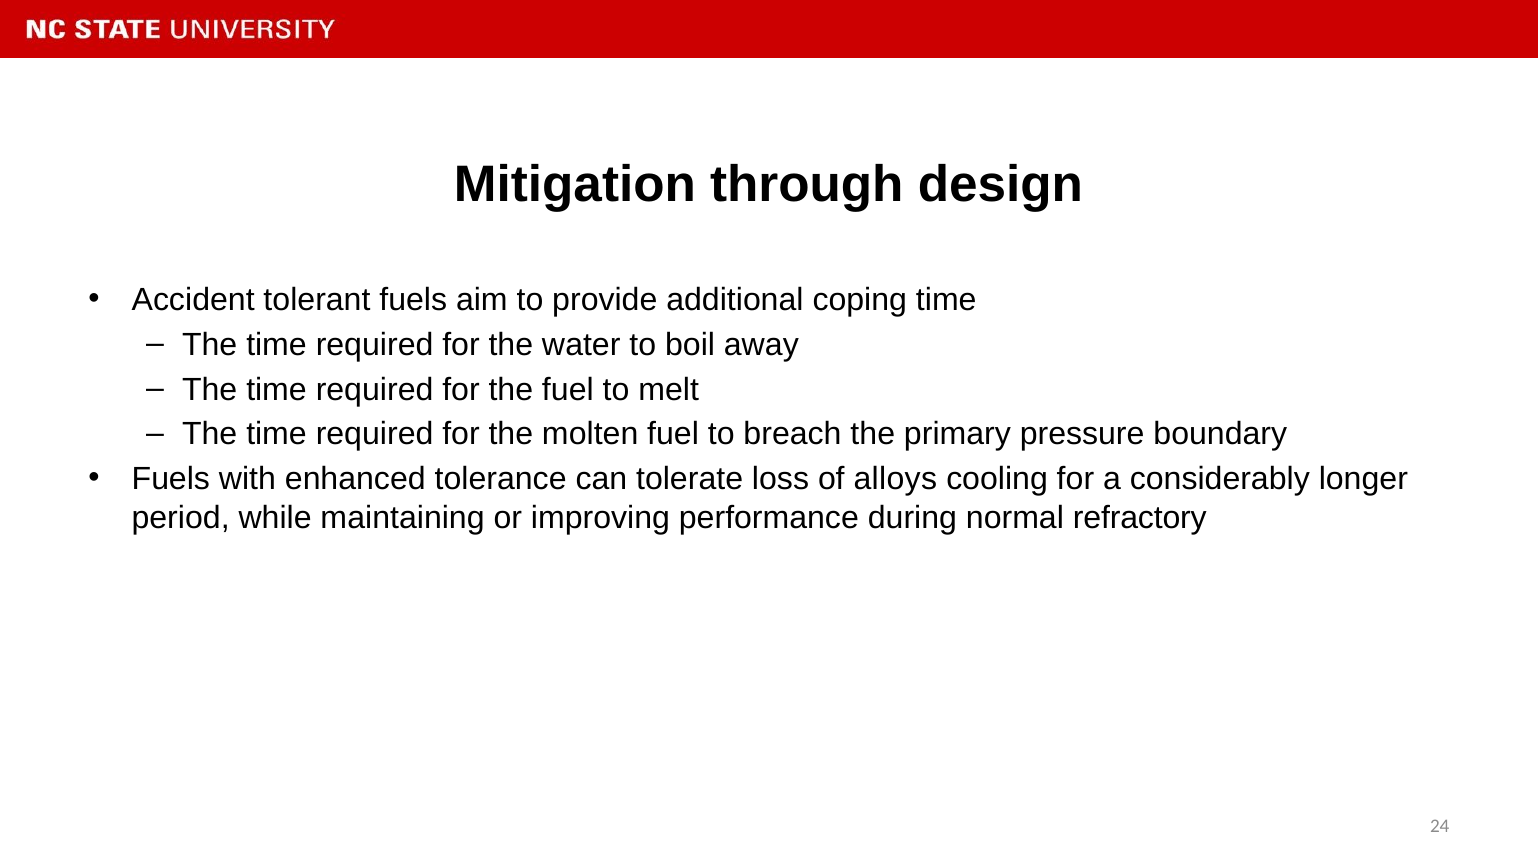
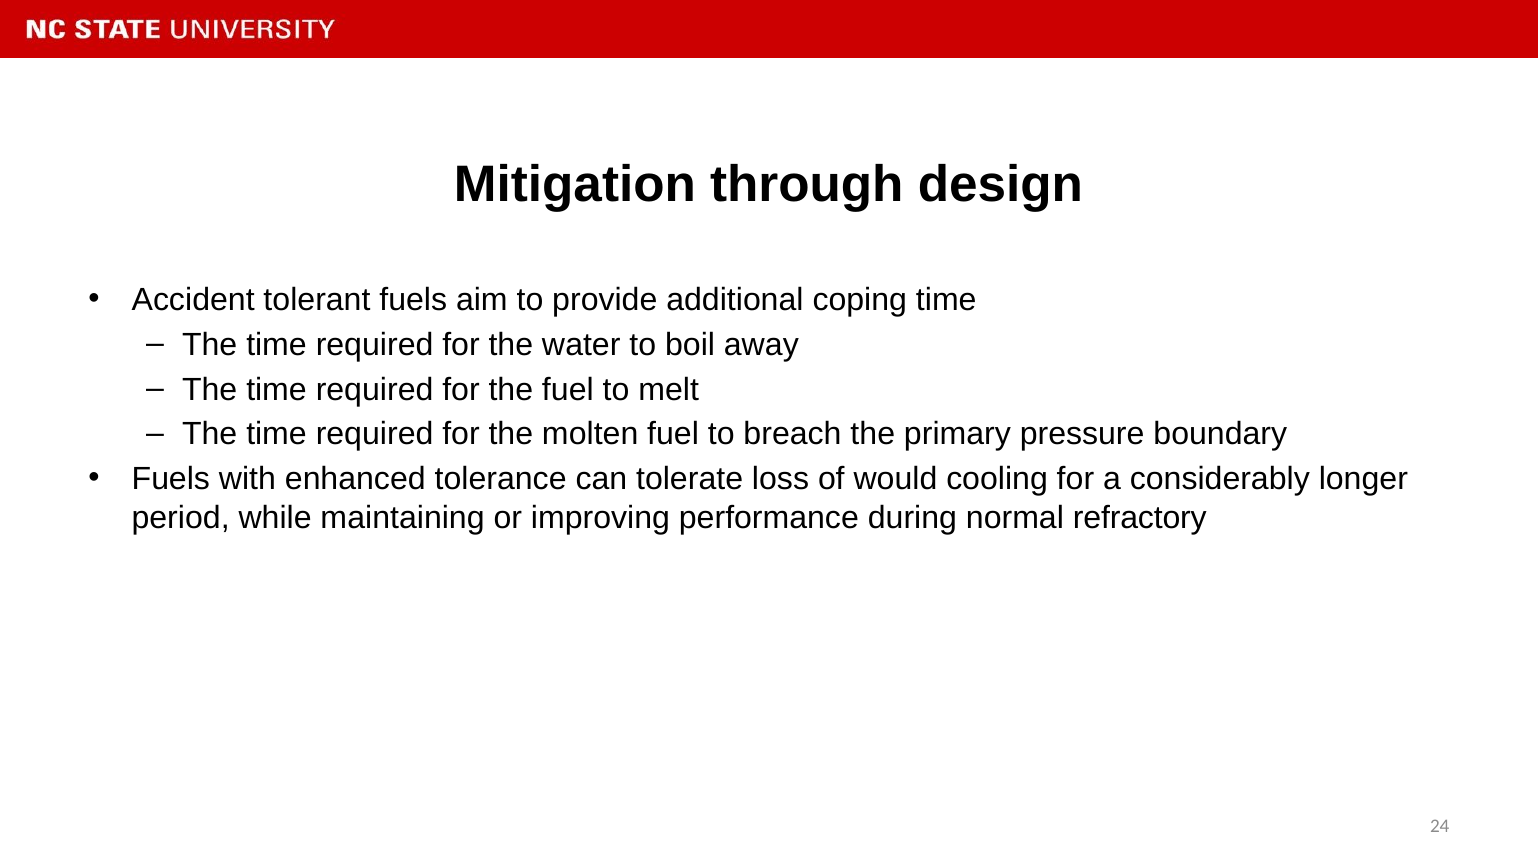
alloys: alloys -> would
